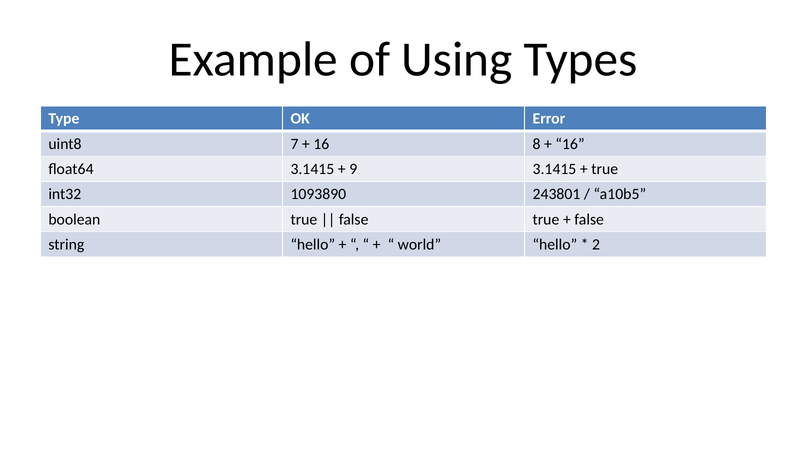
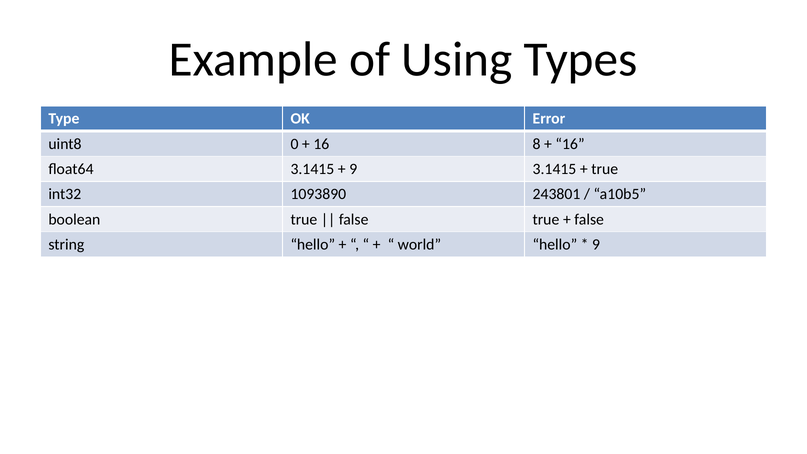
7: 7 -> 0
2 at (596, 245): 2 -> 9
